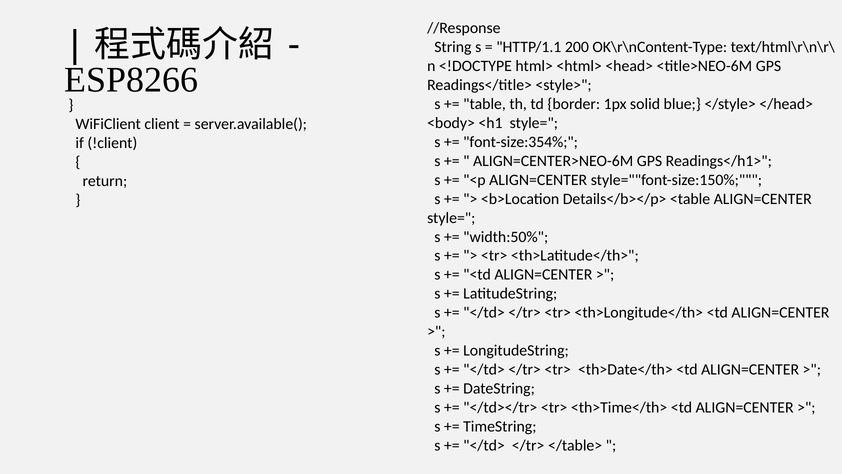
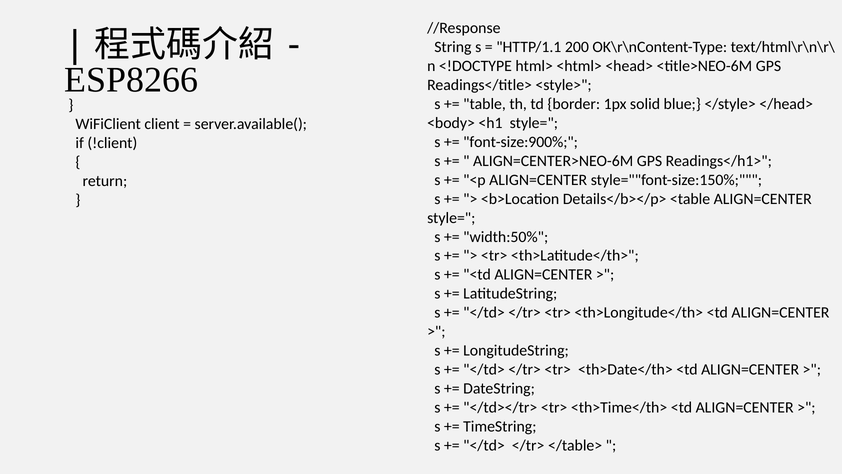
font-size:354%: font-size:354% -> font-size:900%
